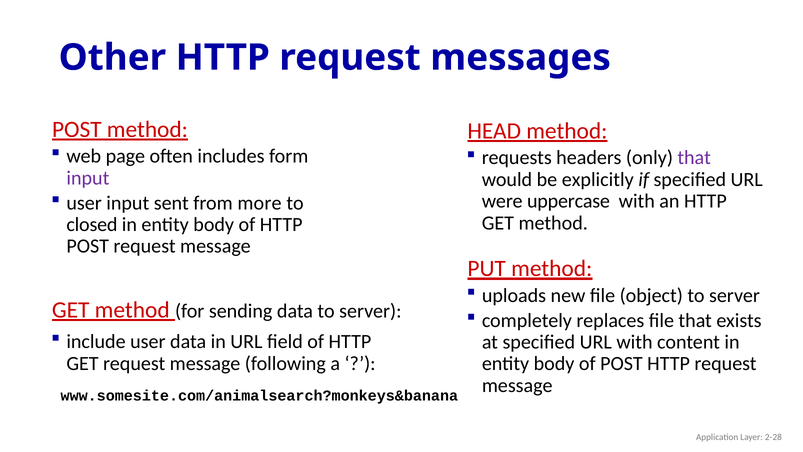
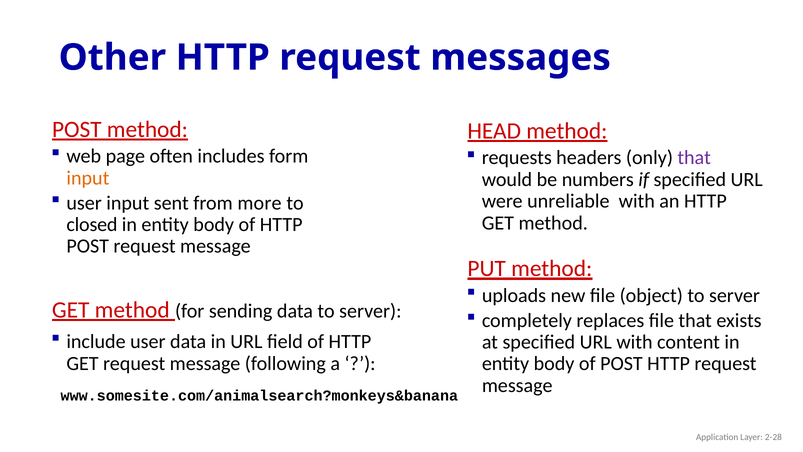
input at (88, 178) colour: purple -> orange
explicitly: explicitly -> numbers
uppercase: uppercase -> unreliable
